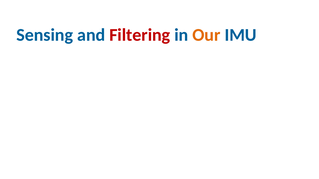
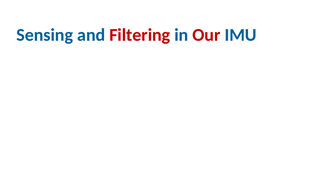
Our colour: orange -> red
